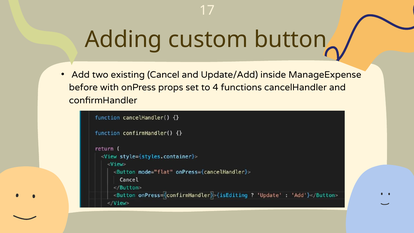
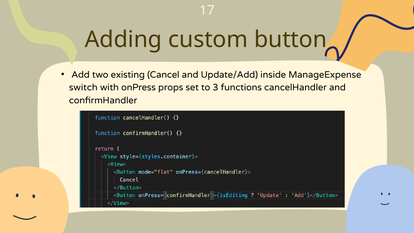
before: before -> switch
4: 4 -> 3
